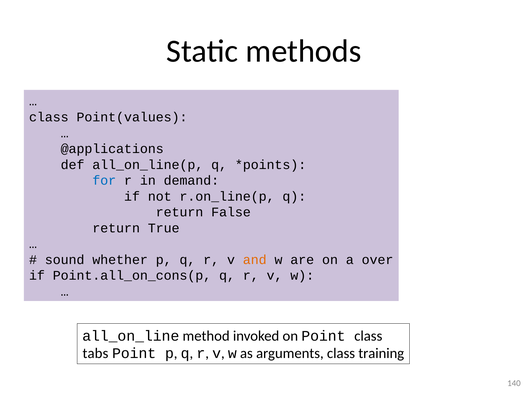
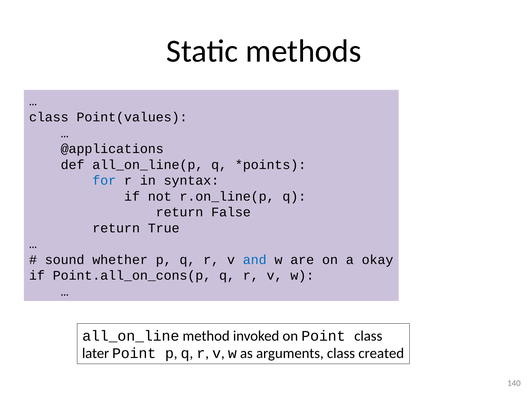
demand: demand -> syntax
and colour: orange -> blue
over: over -> okay
tabs: tabs -> later
training: training -> created
